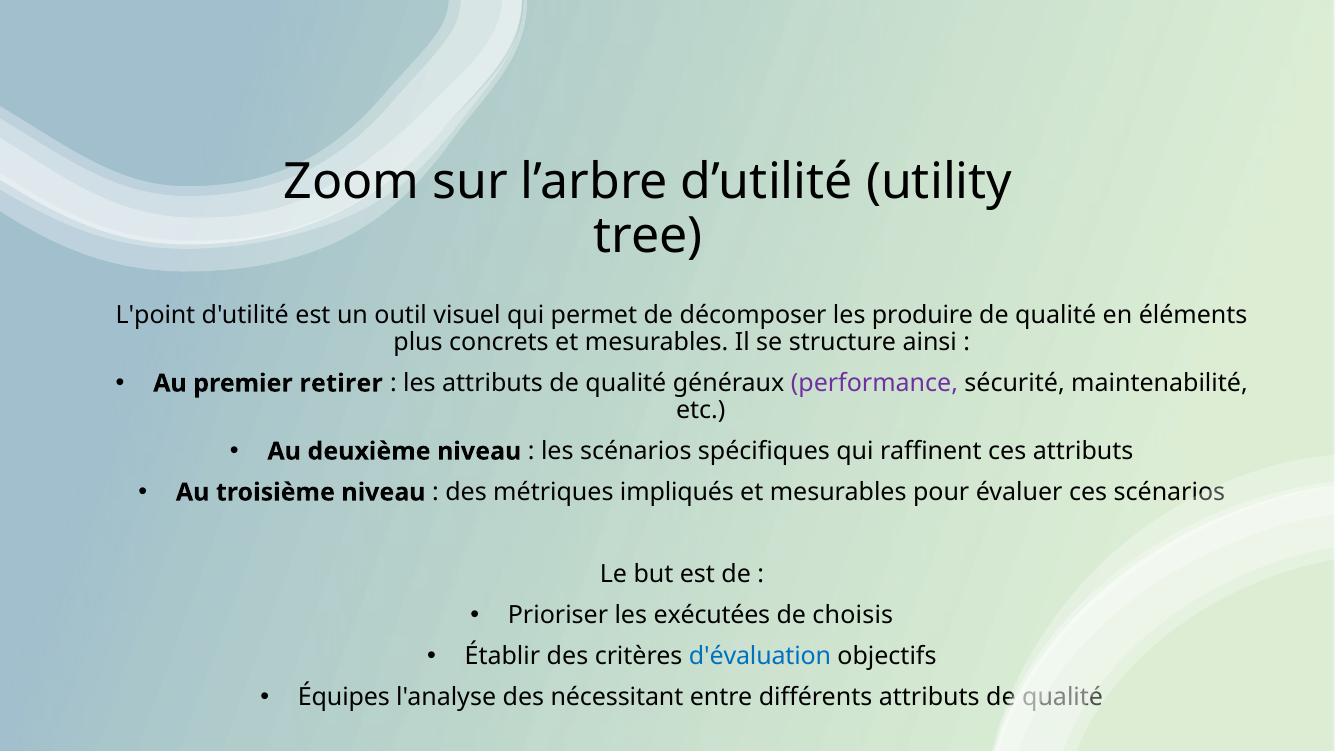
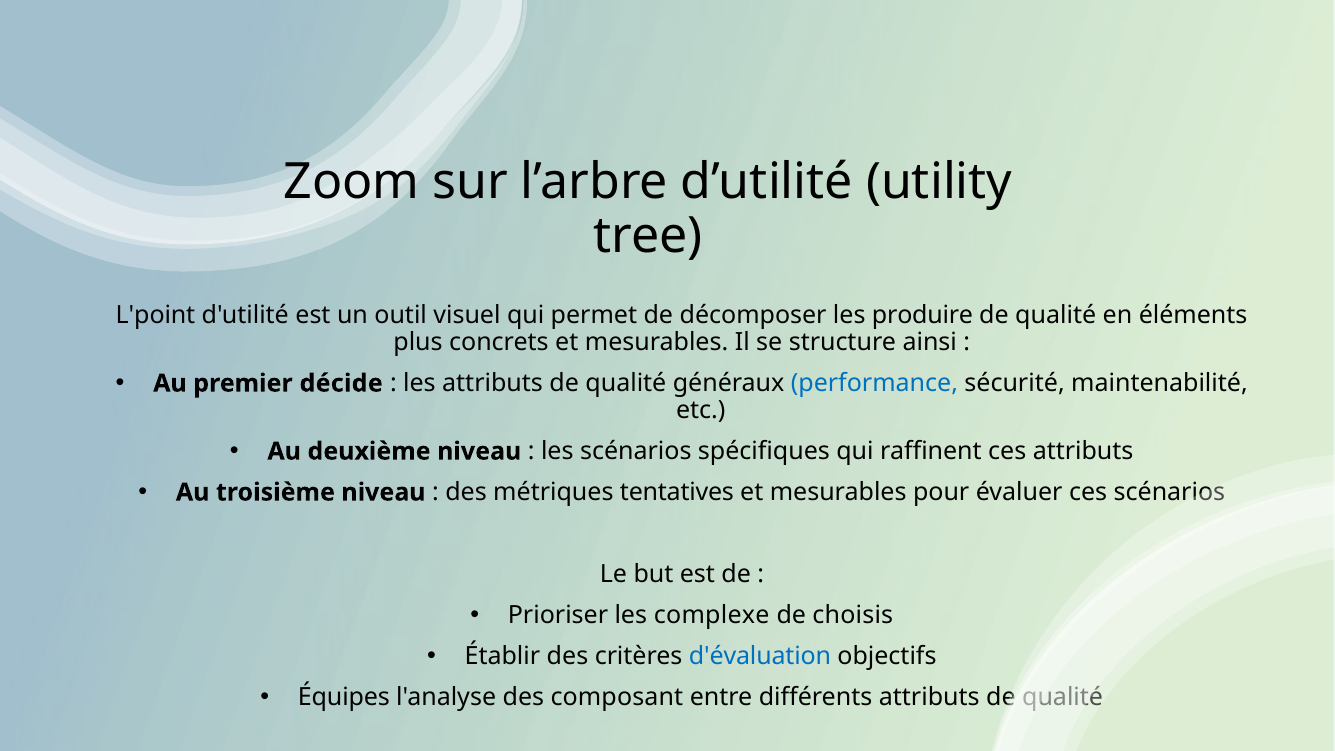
retirer: retirer -> décide
performance colour: purple -> blue
impliqués: impliqués -> tentatives
exécutées: exécutées -> complexe
nécessitant: nécessitant -> composant
